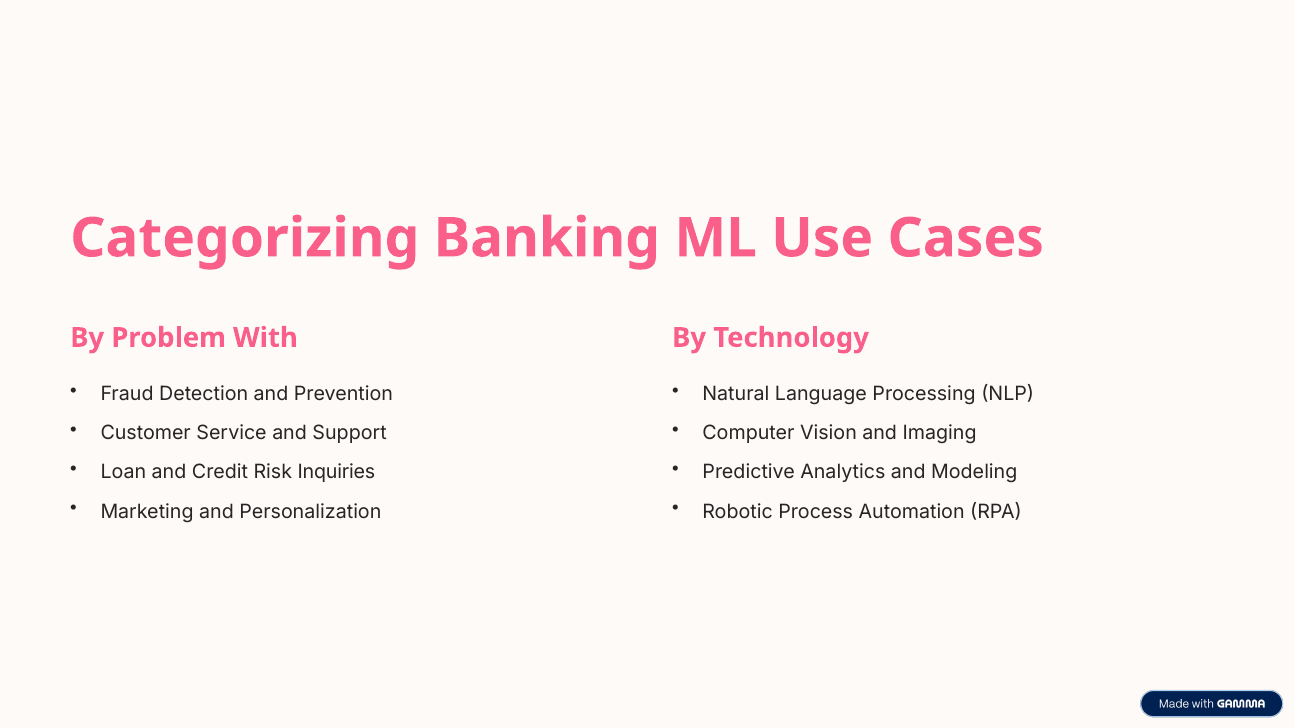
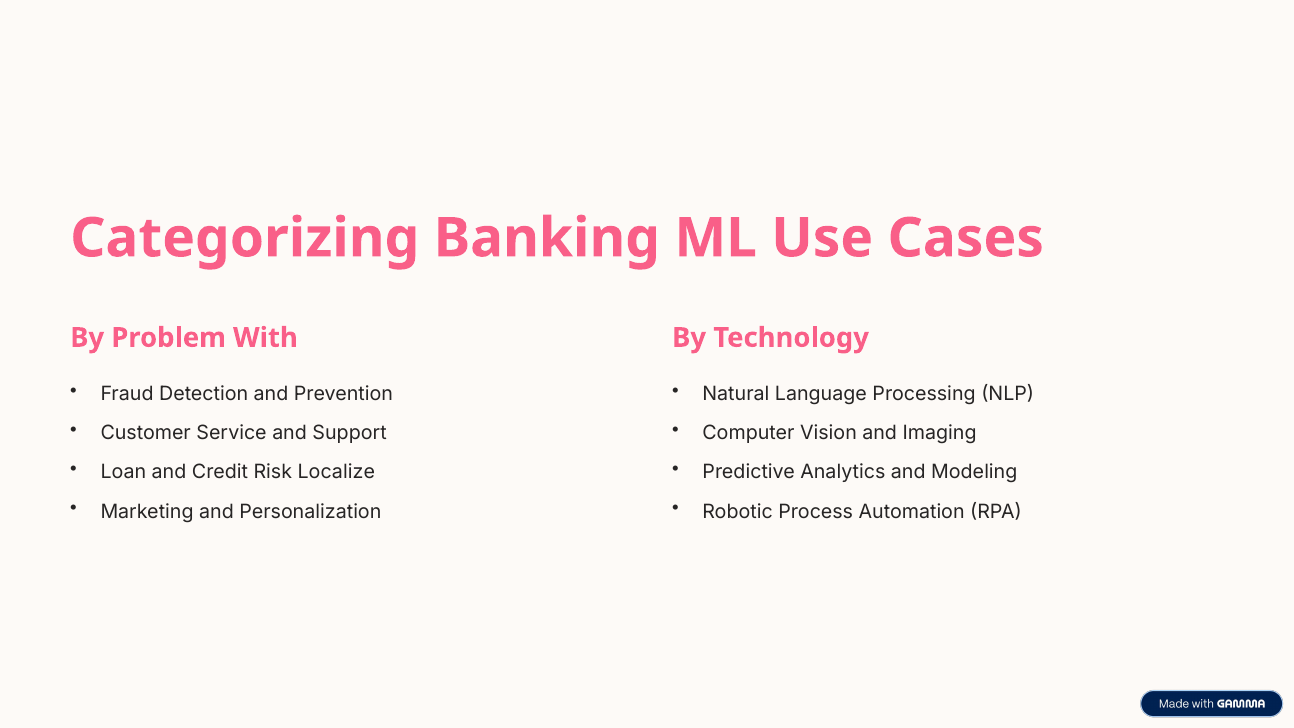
Inquiries: Inquiries -> Localize
